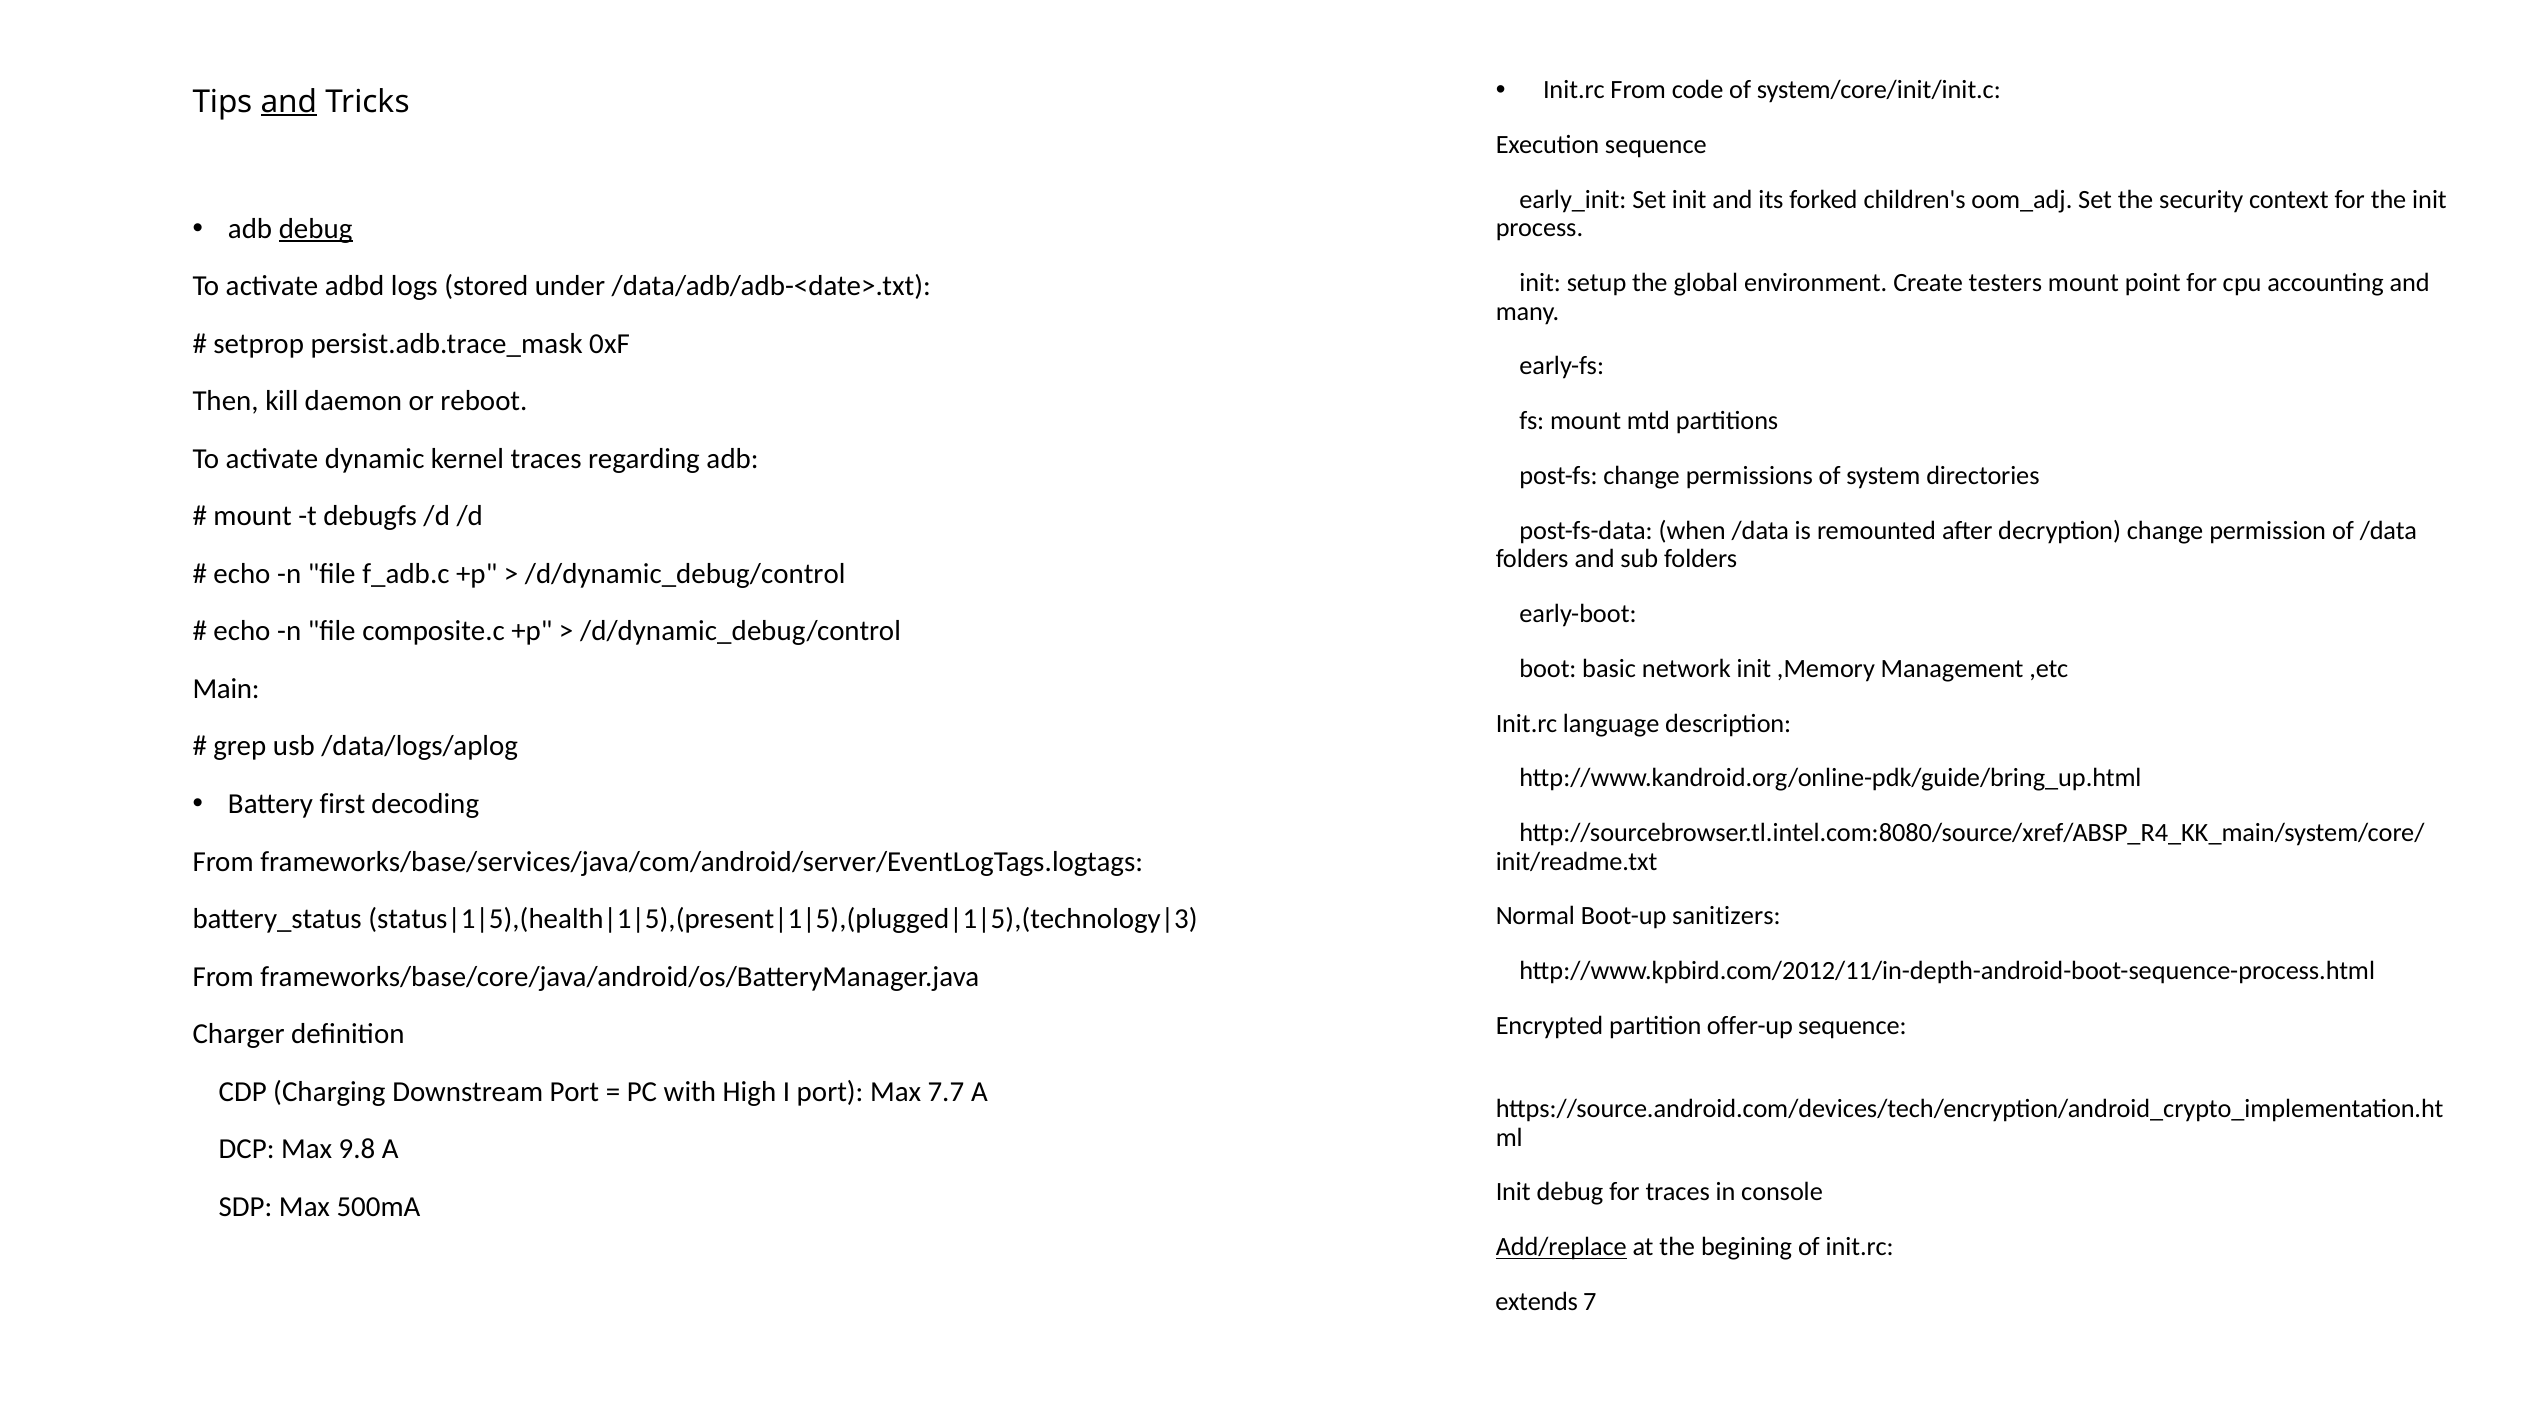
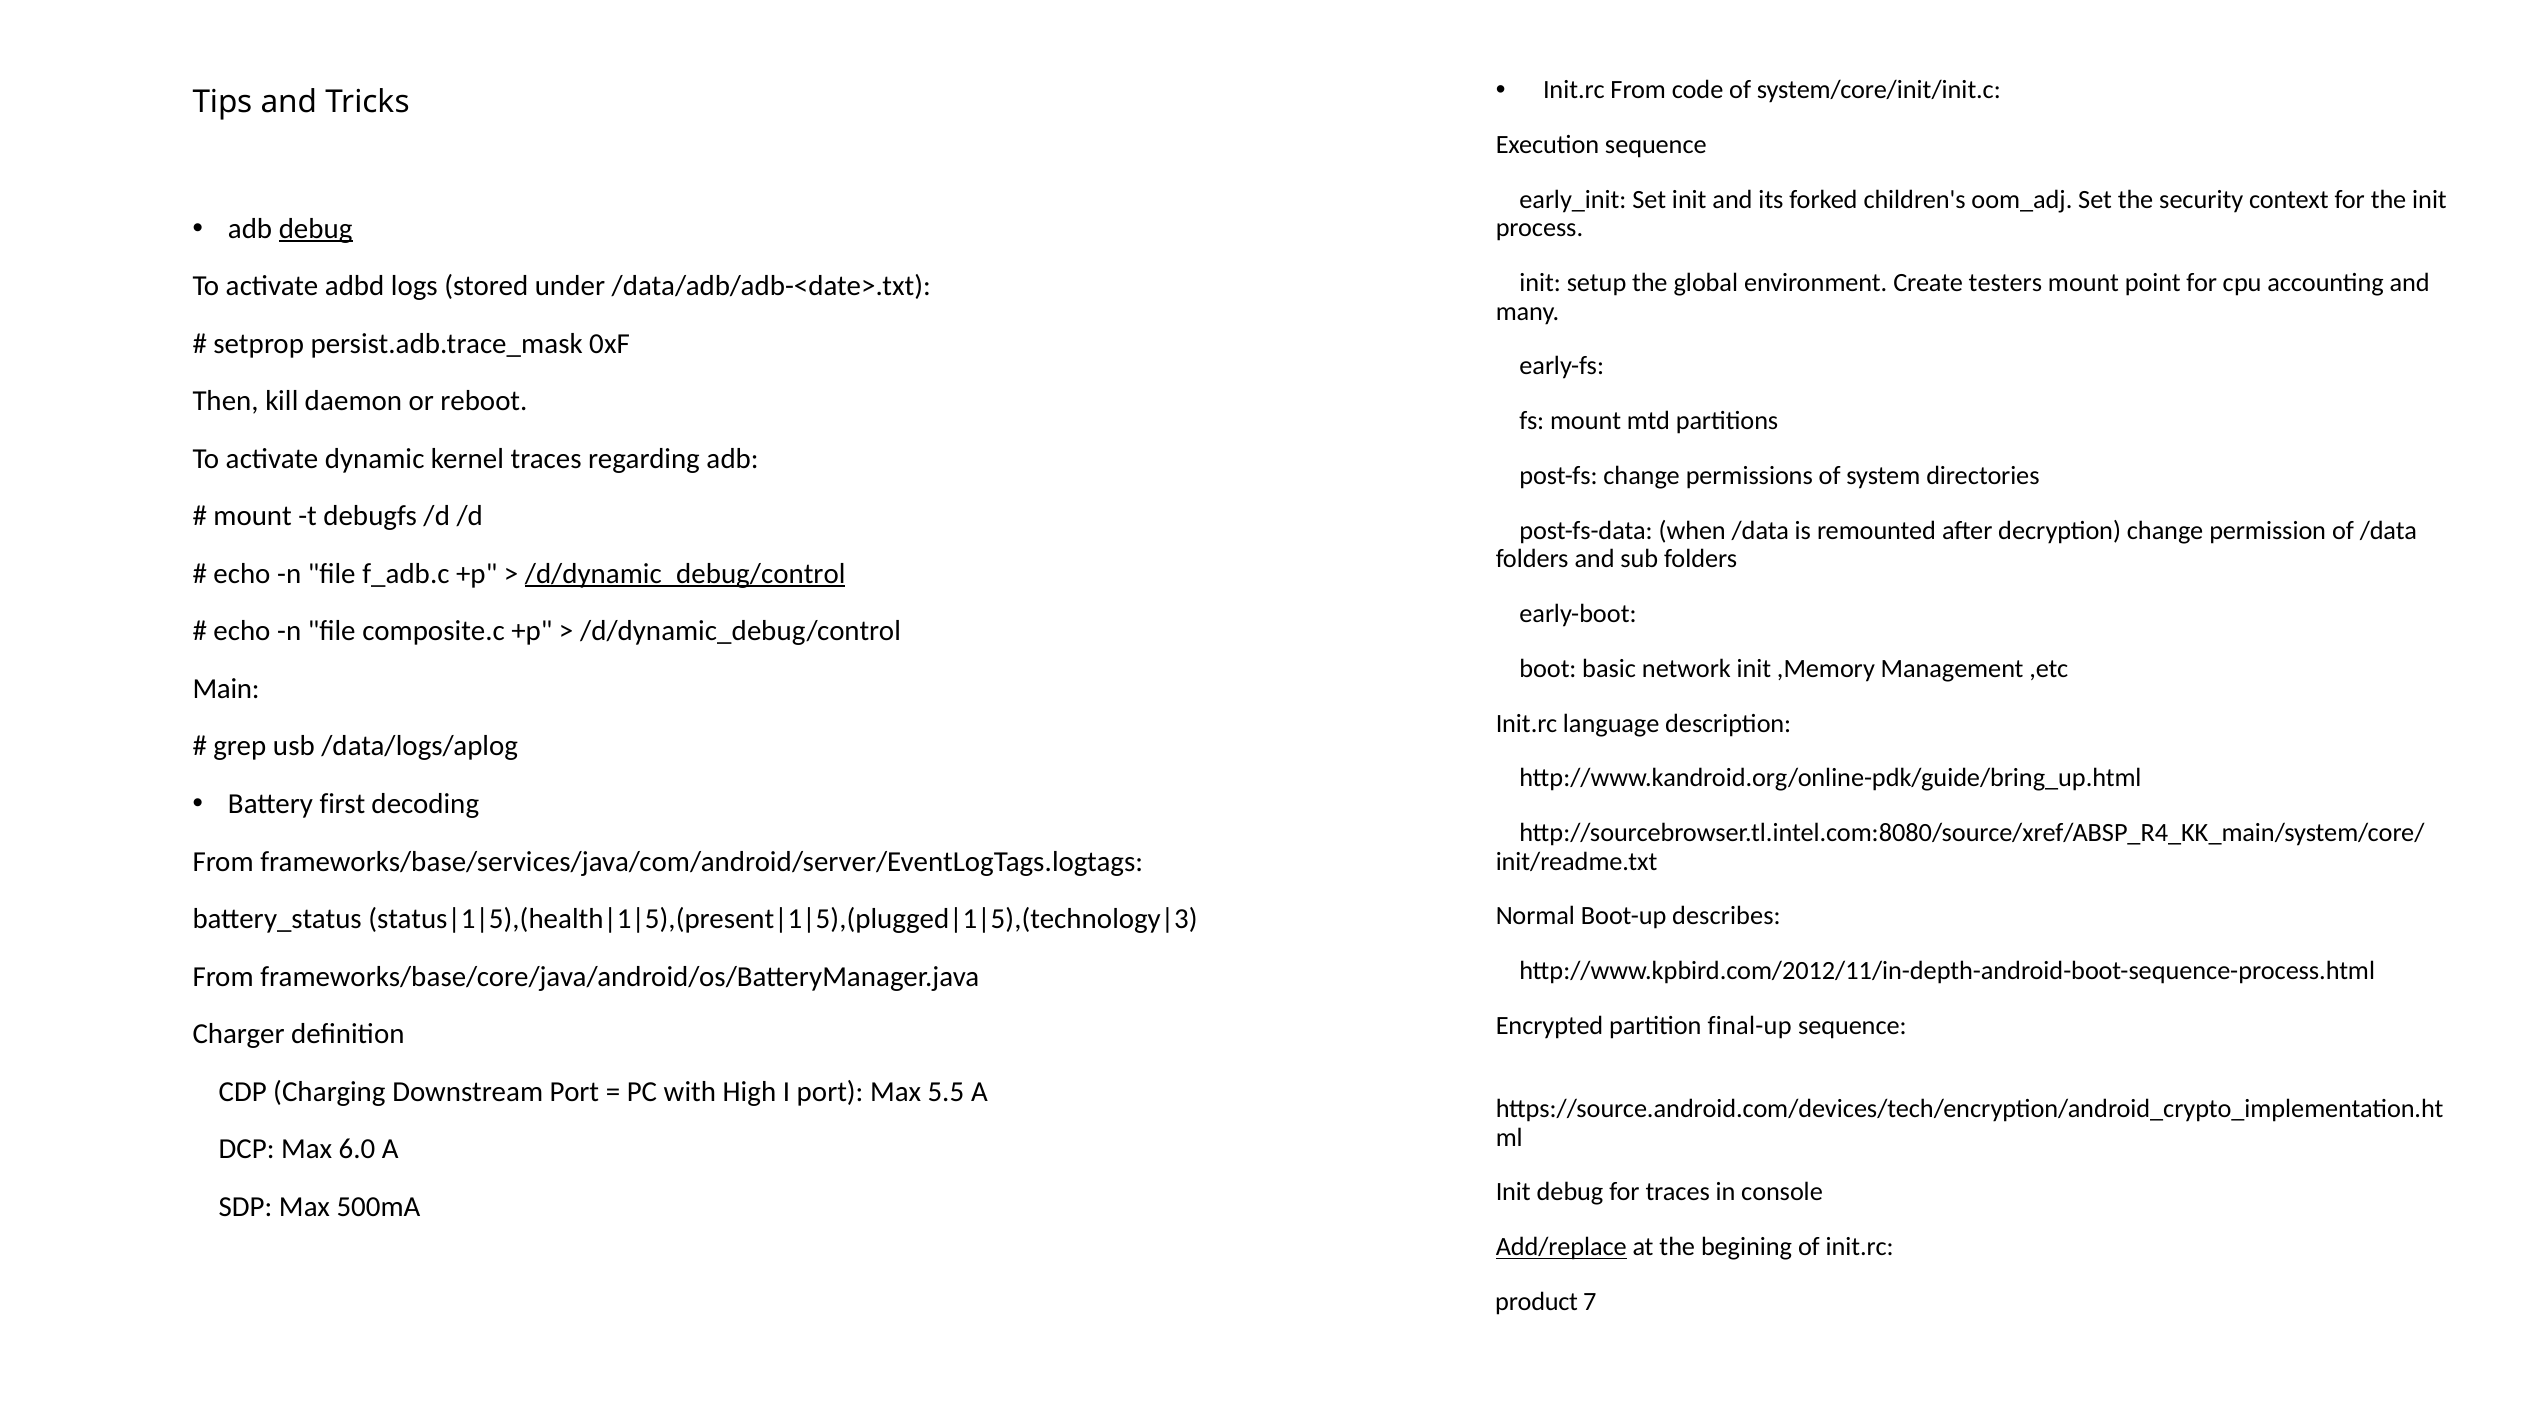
and at (289, 102) underline: present -> none
/d/dynamic_debug/control at (685, 574) underline: none -> present
sanitizers: sanitizers -> describes
offer-up: offer-up -> final-up
7.7: 7.7 -> 5.5
9.8: 9.8 -> 6.0
extends: extends -> product
